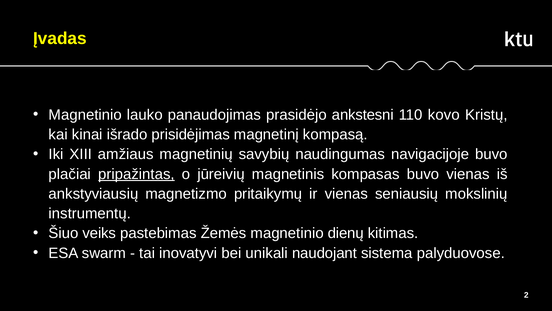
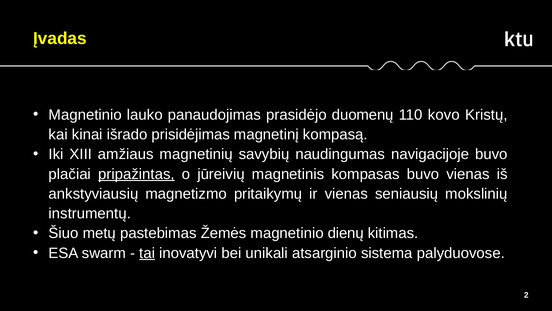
ankstesni: ankstesni -> duomenų
veiks: veiks -> metų
tai underline: none -> present
naudojant: naudojant -> atsarginio
